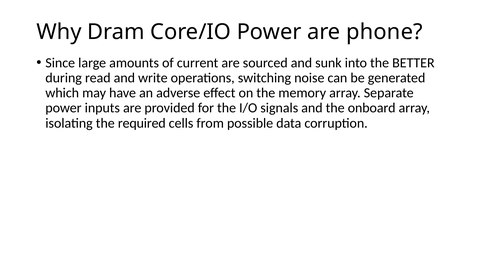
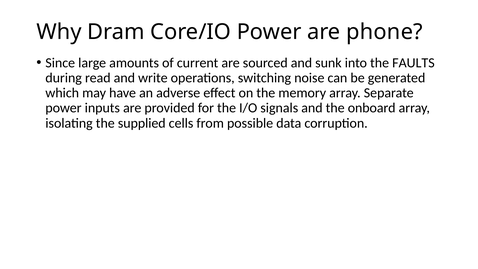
BETTER: BETTER -> FAULTS
required: required -> supplied
